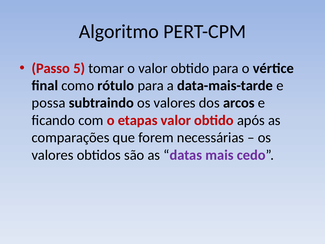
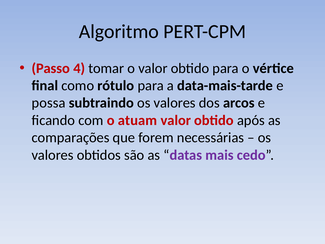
5: 5 -> 4
etapas: etapas -> atuam
